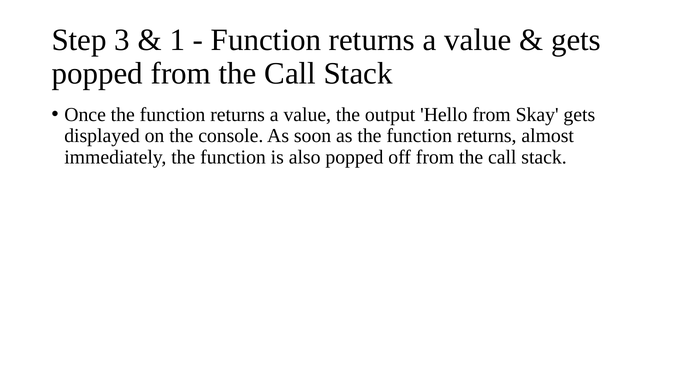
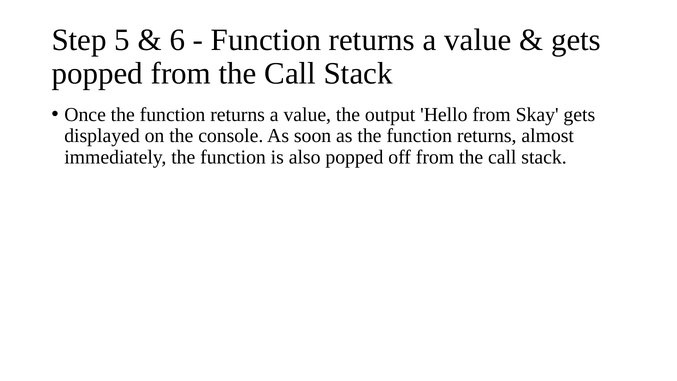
3: 3 -> 5
1: 1 -> 6
